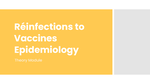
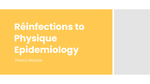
Vaccines: Vaccines -> Physique
